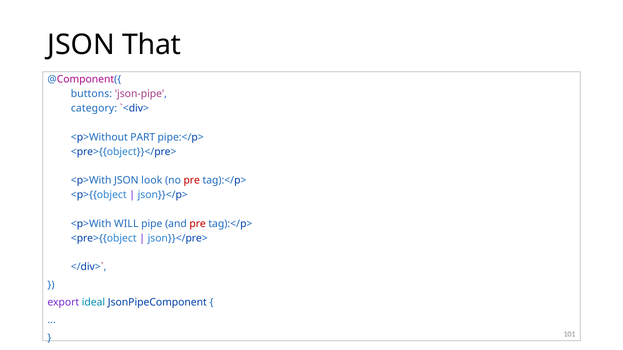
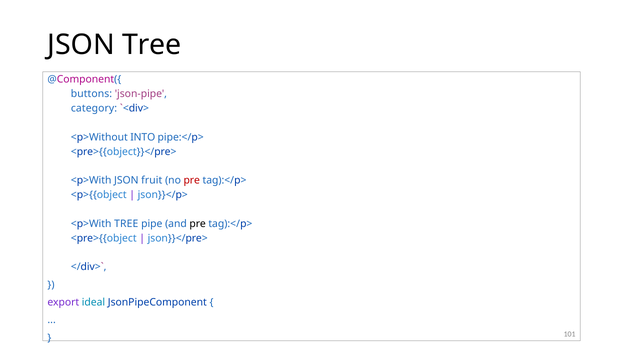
JSON That: That -> Tree
PART: PART -> INTO
look: look -> fruit
<p>With WILL: WILL -> TREE
pre at (198, 224) colour: red -> black
